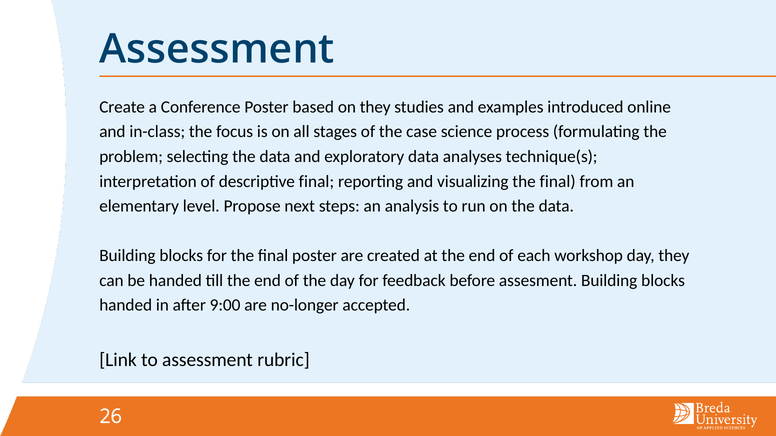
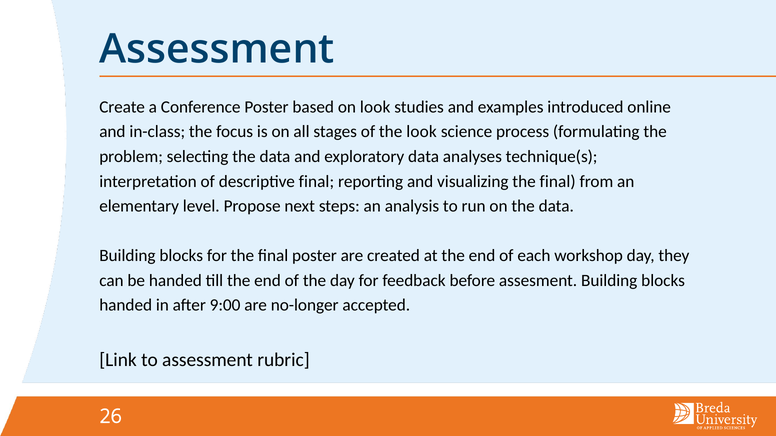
on they: they -> look
the case: case -> look
